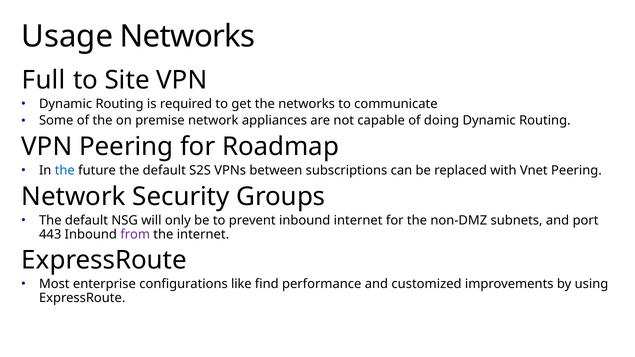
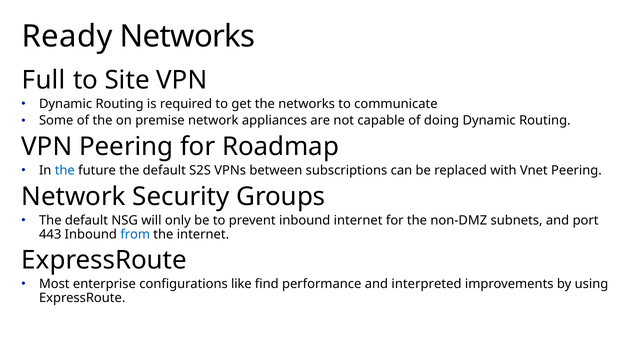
Usage: Usage -> Ready
from colour: purple -> blue
customized: customized -> interpreted
